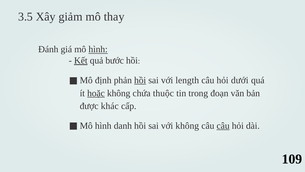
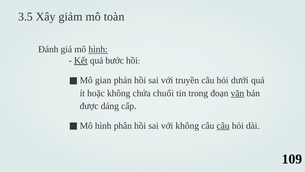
thay: thay -> toàn
định: định -> gian
hồi at (140, 80) underline: present -> none
length: length -> truyền
hoặc underline: present -> none
thuộc: thuộc -> chuổi
văn underline: none -> present
khác: khác -> dáng
danh: danh -> phân
